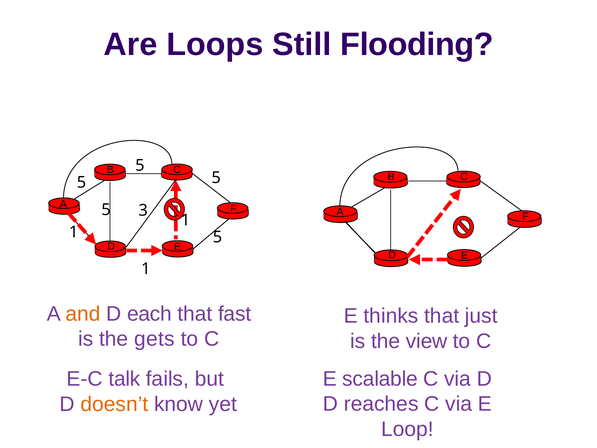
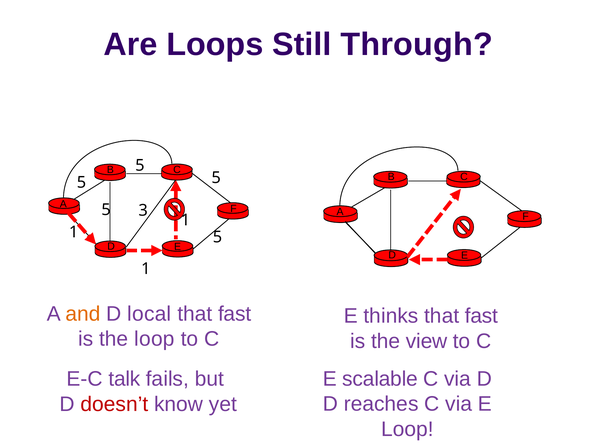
Flooding: Flooding -> Through
each: each -> local
thinks that just: just -> fast
the gets: gets -> loop
doesn’t colour: orange -> red
